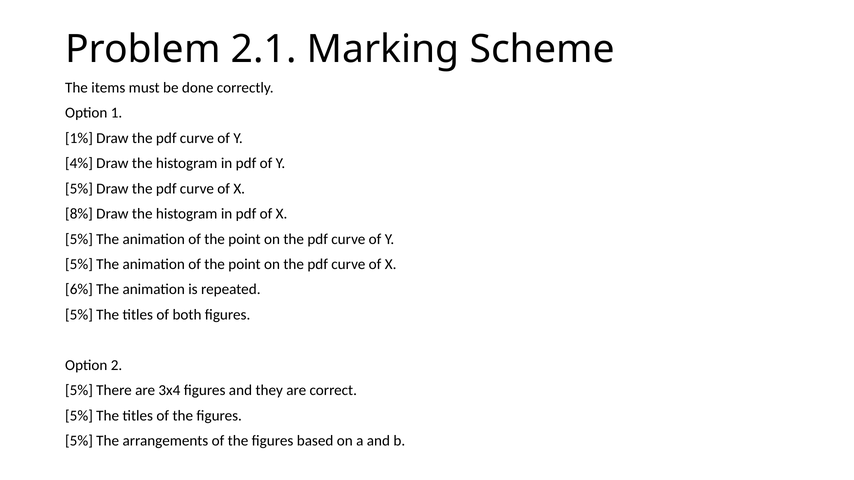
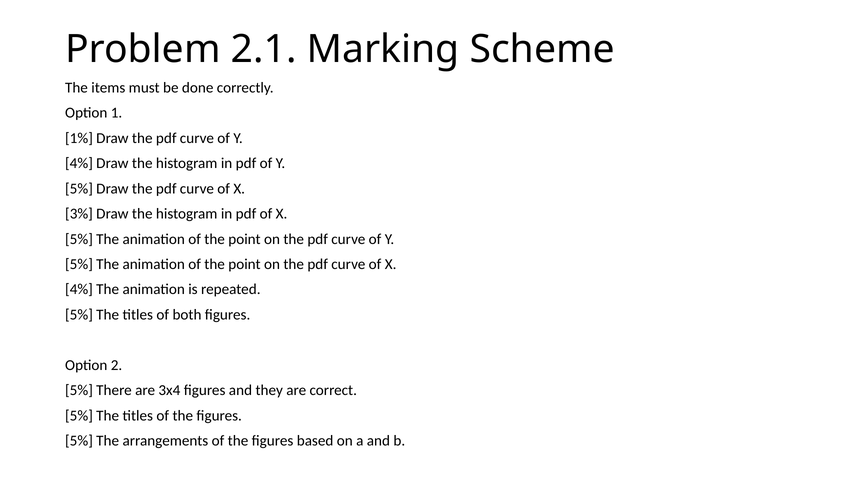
8%: 8% -> 3%
6% at (79, 290): 6% -> 4%
